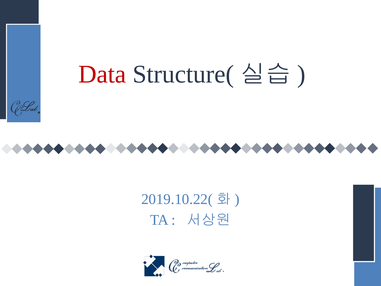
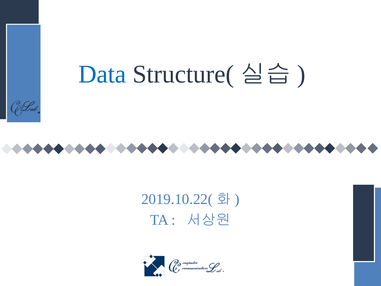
Data colour: red -> blue
